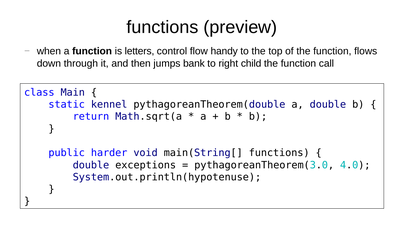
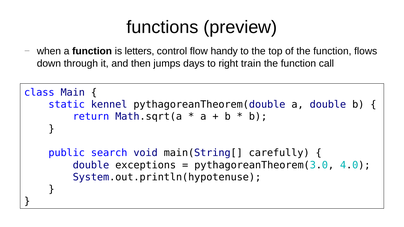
bank: bank -> days
child: child -> train
harder: harder -> search
main(String[ functions: functions -> carefully
